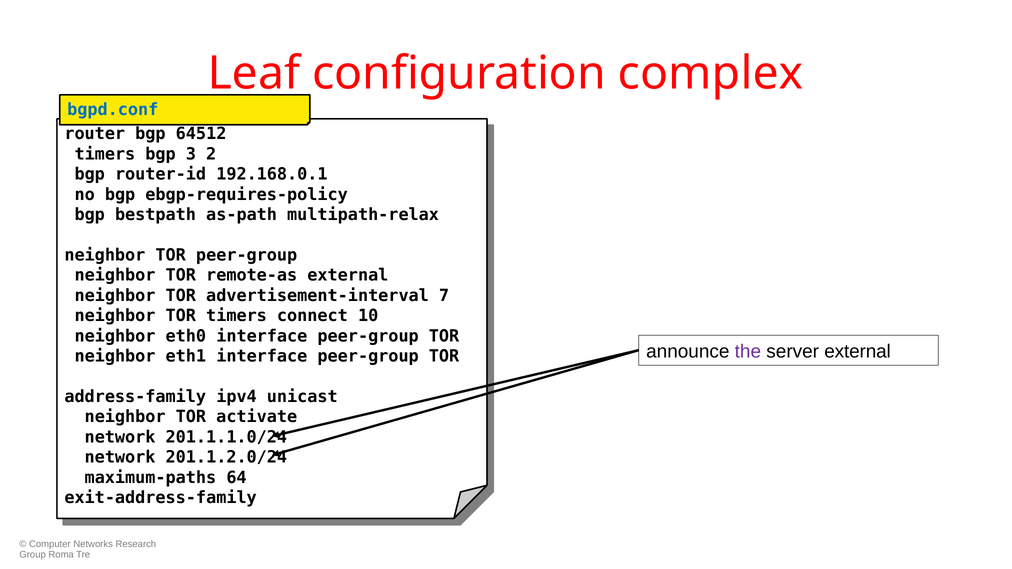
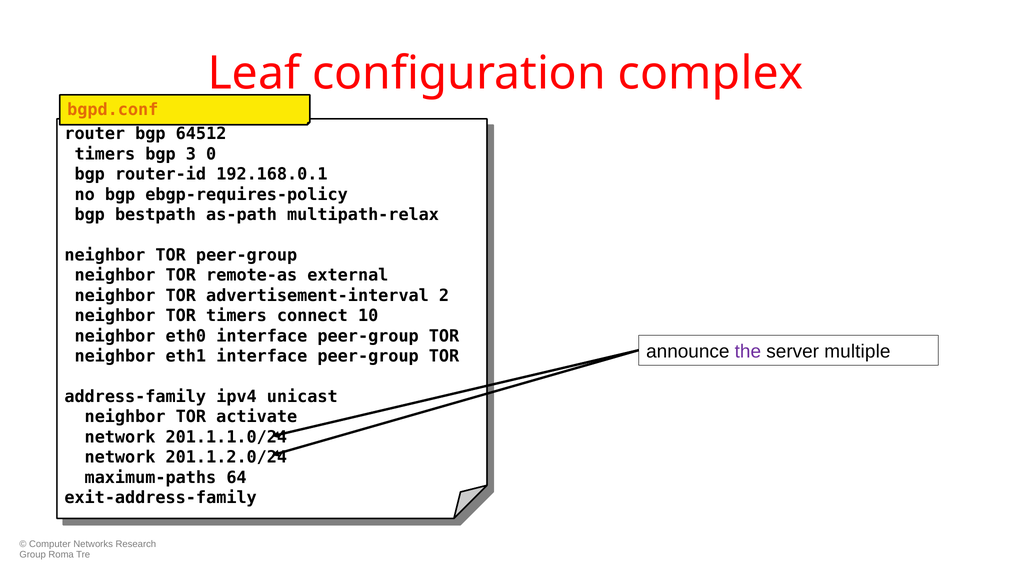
bgpd.conf colour: blue -> orange
3 2: 2 -> 0
7: 7 -> 2
server external: external -> multiple
